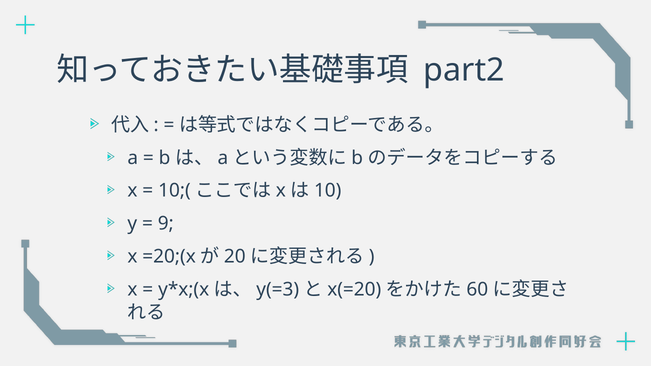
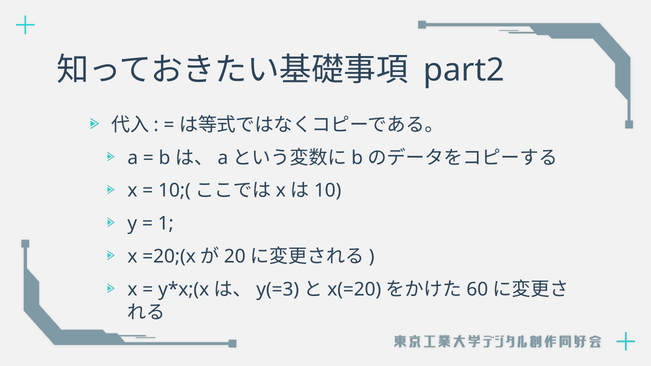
9: 9 -> 1
